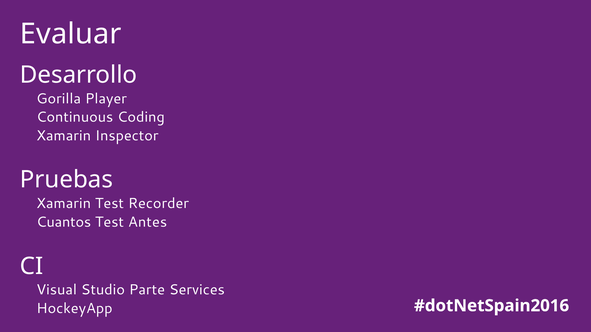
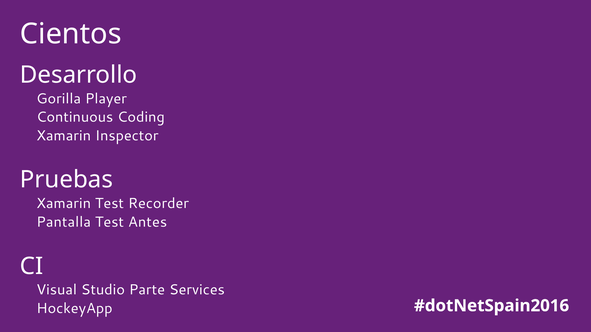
Evaluar: Evaluar -> Cientos
Cuantos: Cuantos -> Pantalla
